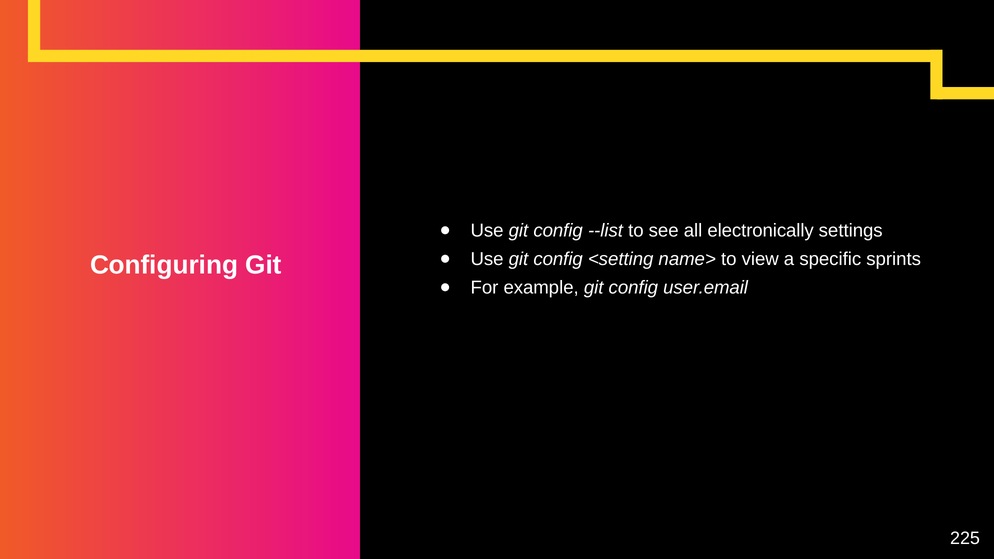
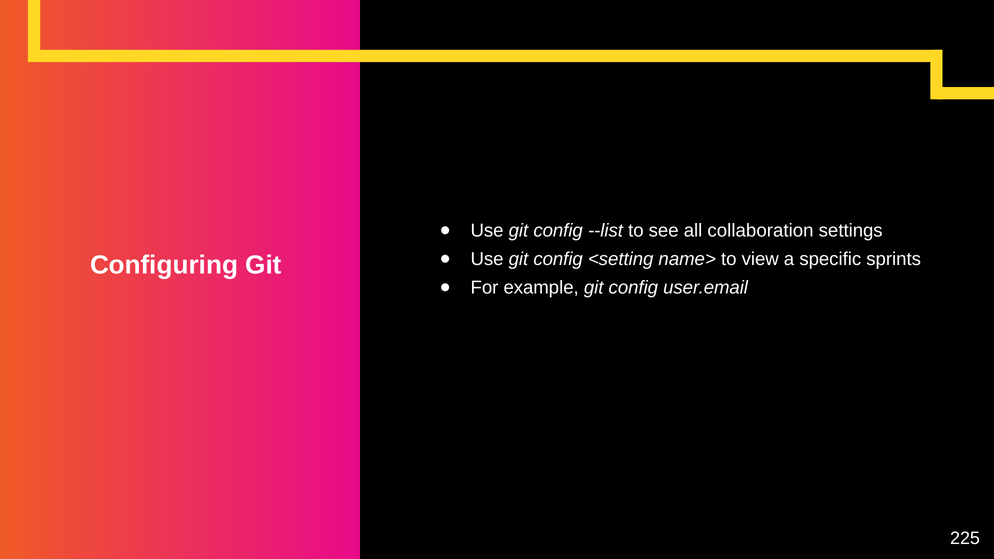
electronically: electronically -> collaboration
